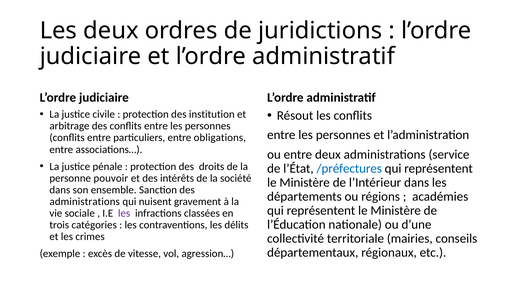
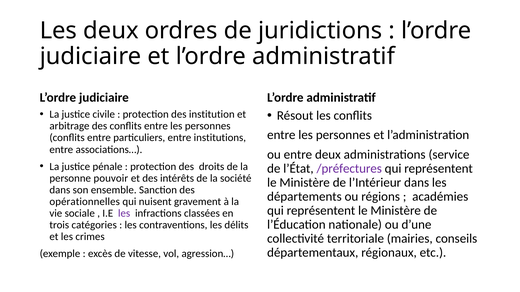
obligations: obligations -> institutions
/préfectures colour: blue -> purple
administrations at (85, 202): administrations -> opérationnelles
